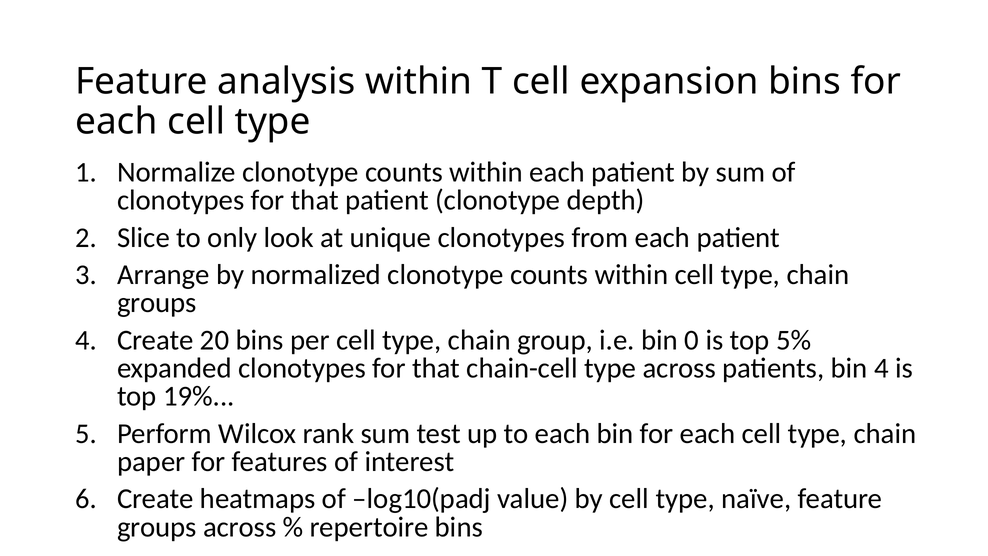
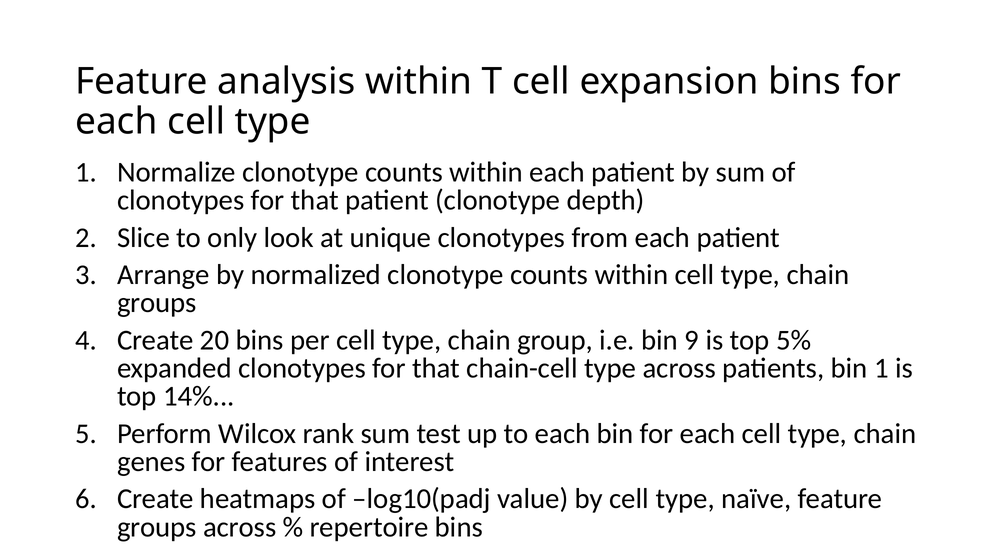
0: 0 -> 9
bin 4: 4 -> 1
19%: 19% -> 14%
paper: paper -> genes
